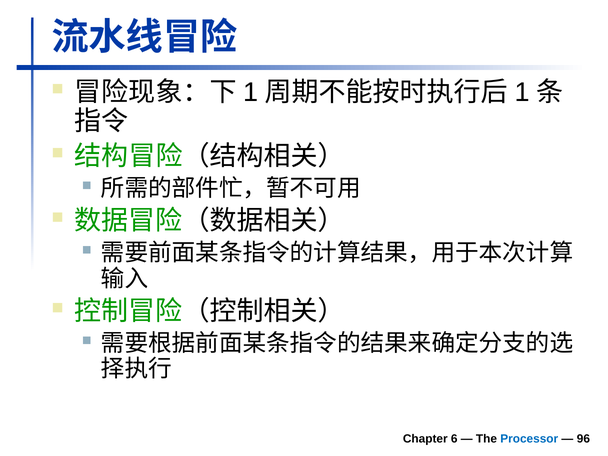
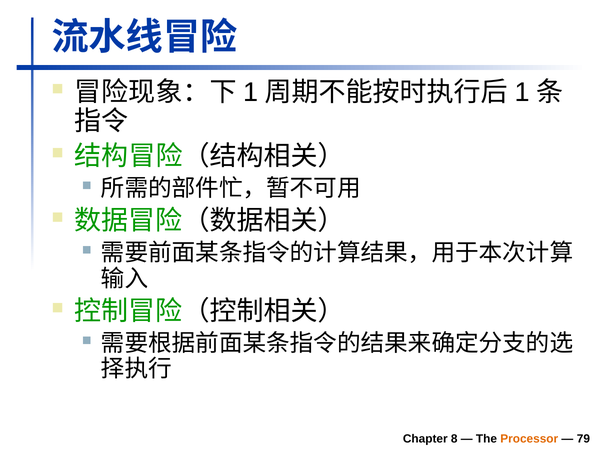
6: 6 -> 8
Processor colour: blue -> orange
96: 96 -> 79
